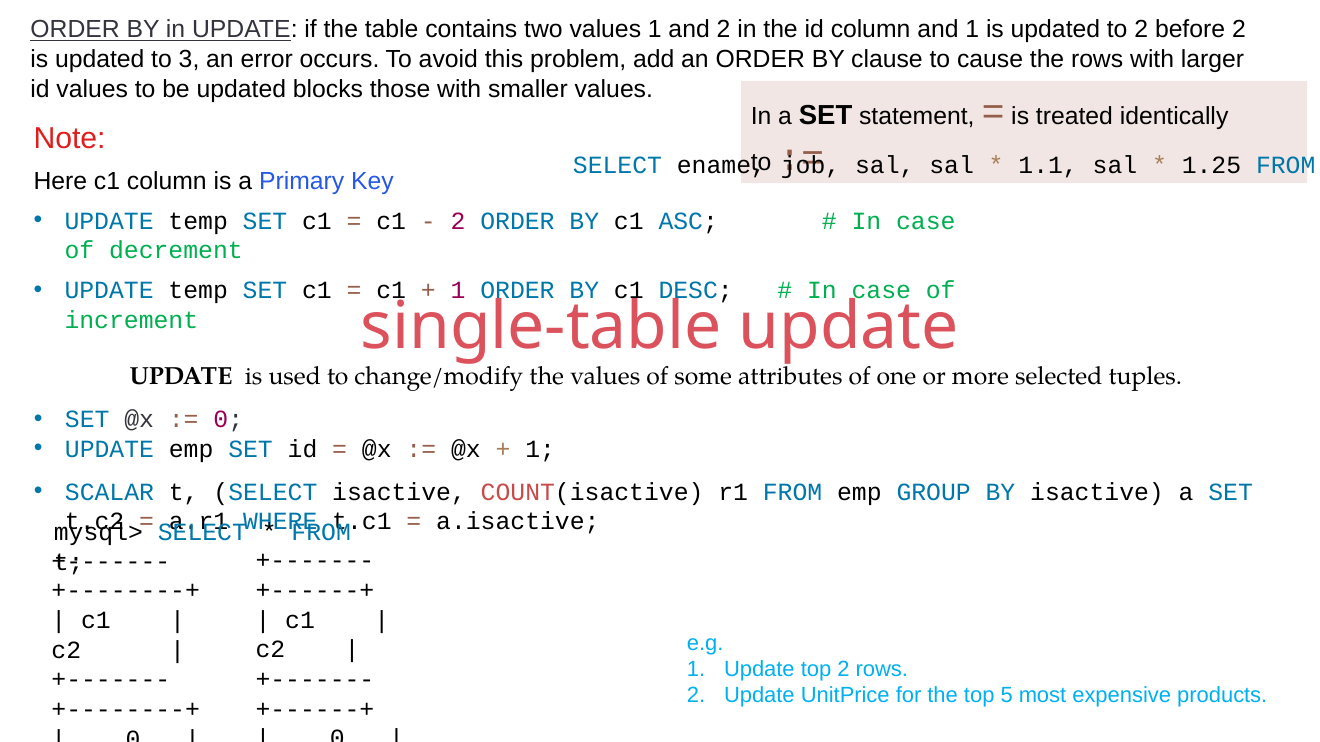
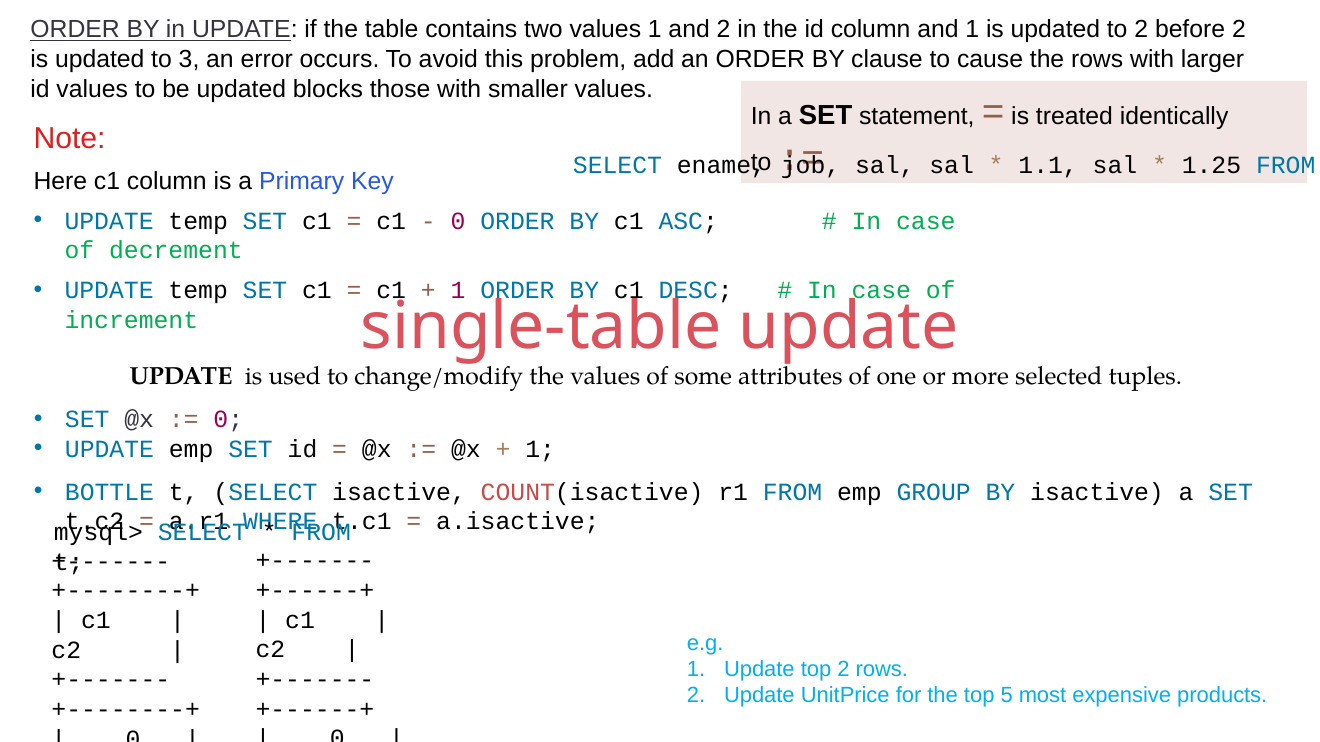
2 at (458, 221): 2 -> 0
SCALAR: SCALAR -> BOTTLE
